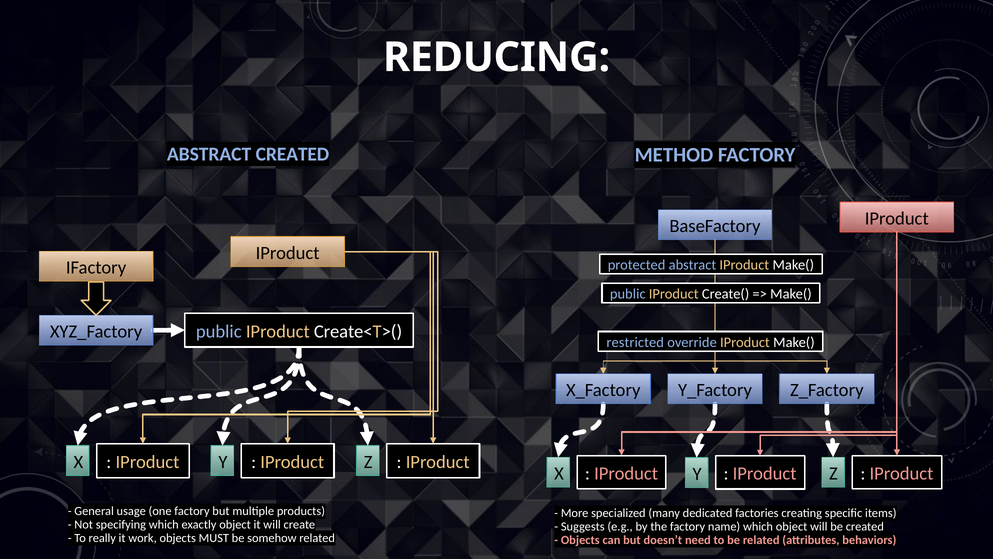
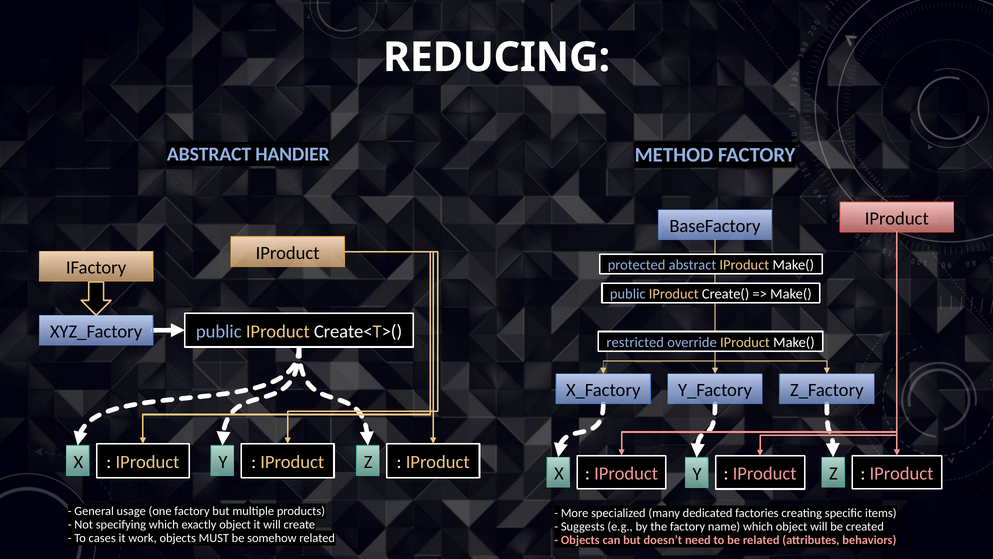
ABSTRACT CREATED: CREATED -> HANDIER
really: really -> cases
